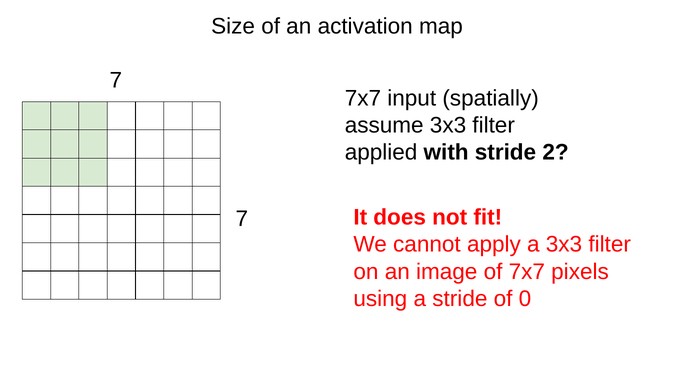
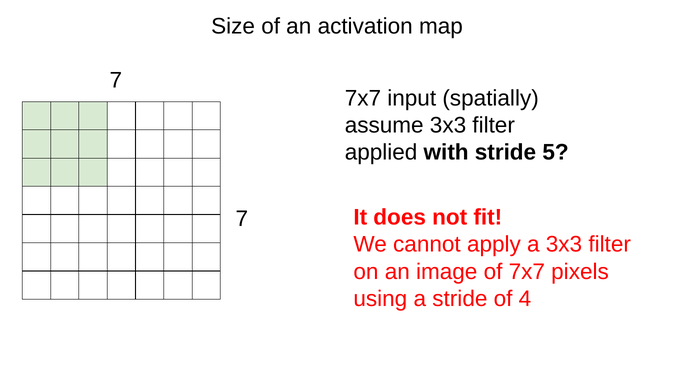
2: 2 -> 5
0: 0 -> 4
